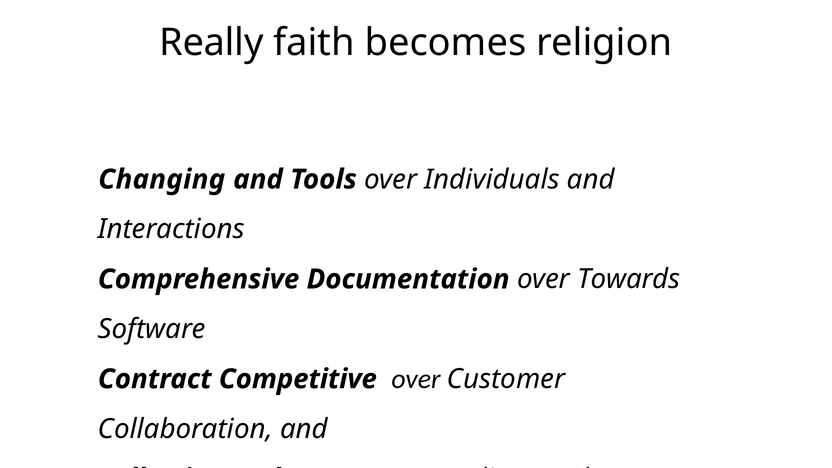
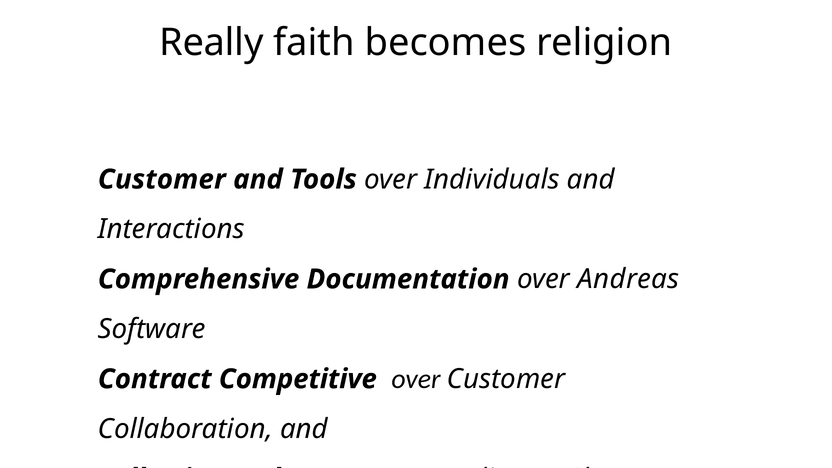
Changing at (162, 179): Changing -> Customer
Towards: Towards -> Andreas
